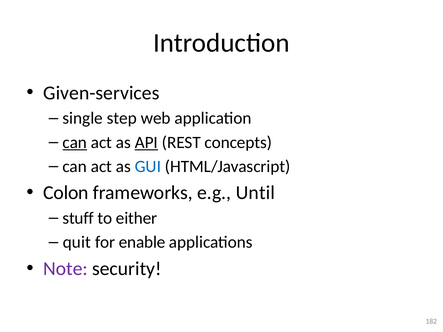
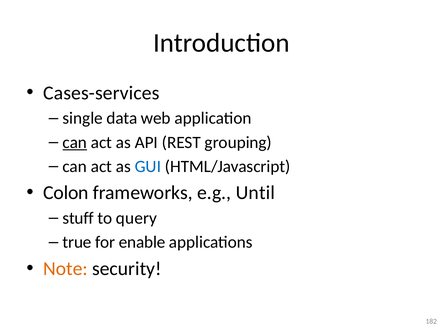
Given-services: Given-services -> Cases-services
step: step -> data
API underline: present -> none
concepts: concepts -> grouping
either: either -> query
quit: quit -> true
Note colour: purple -> orange
